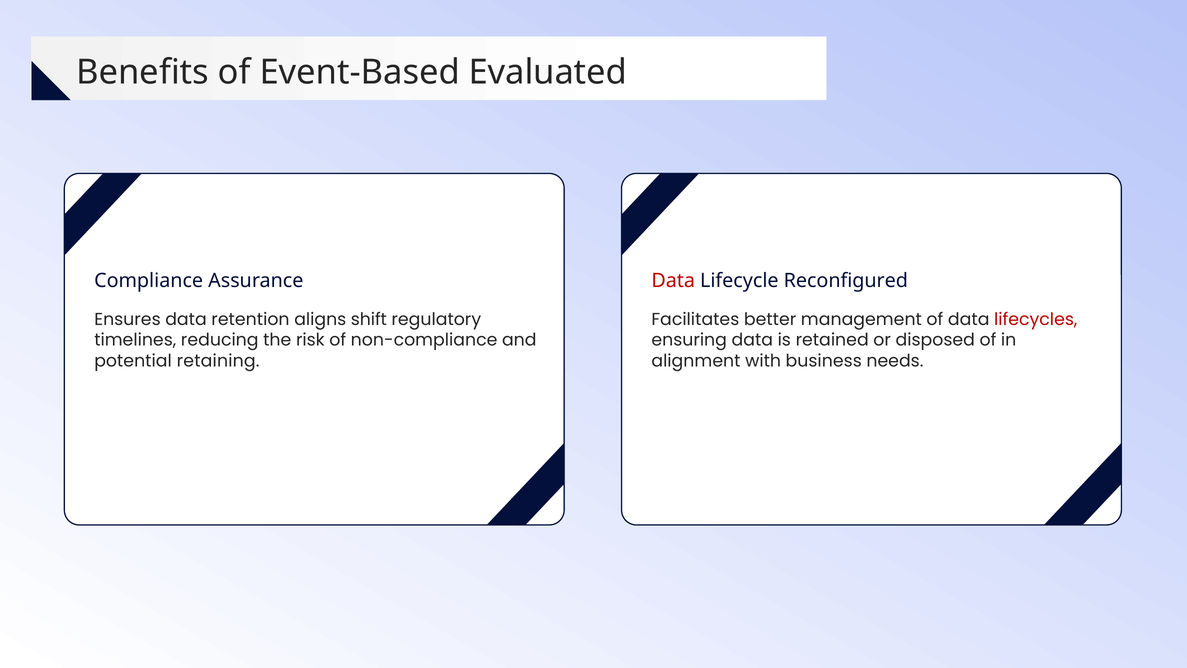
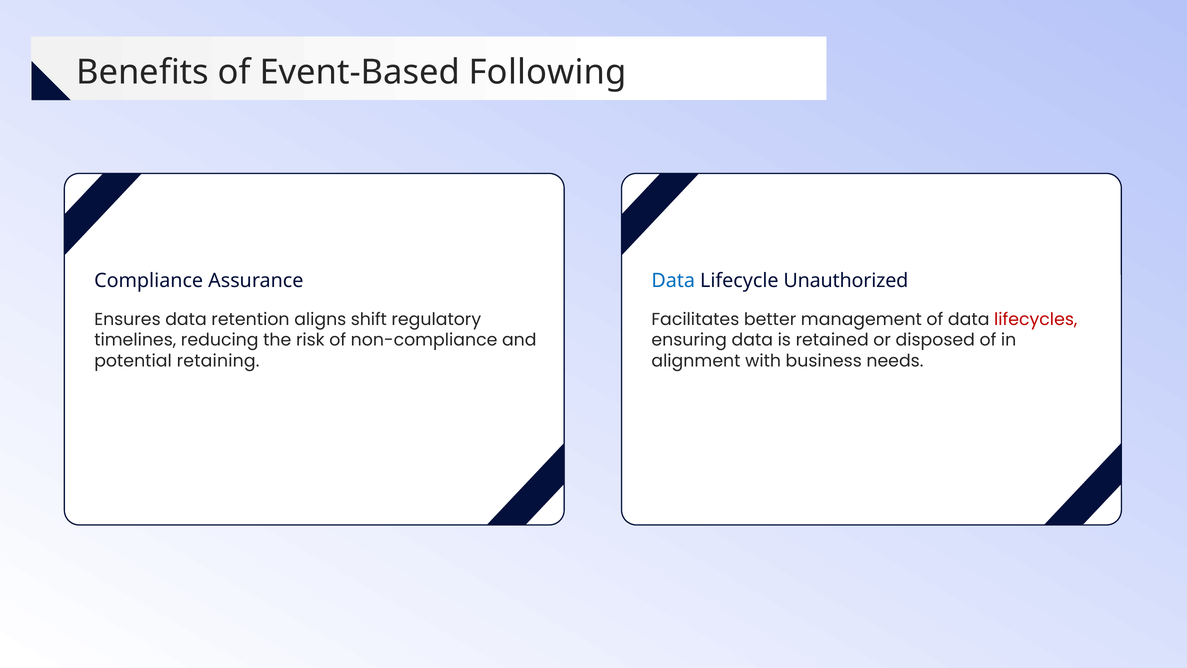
Evaluated: Evaluated -> Following
Data at (673, 281) colour: red -> blue
Reconfigured: Reconfigured -> Unauthorized
